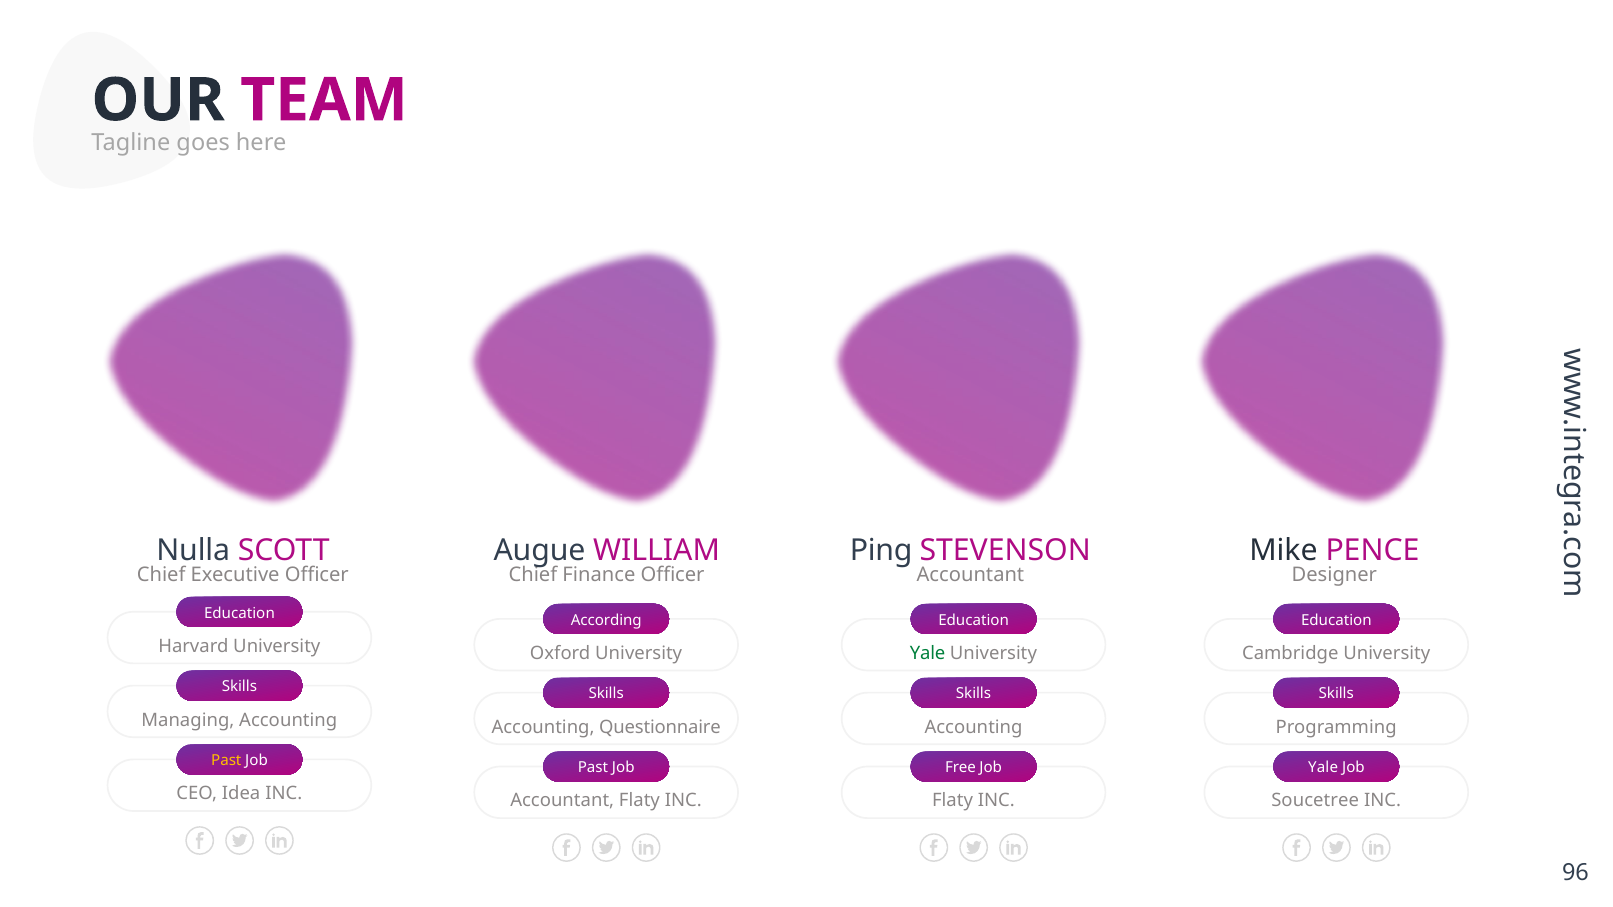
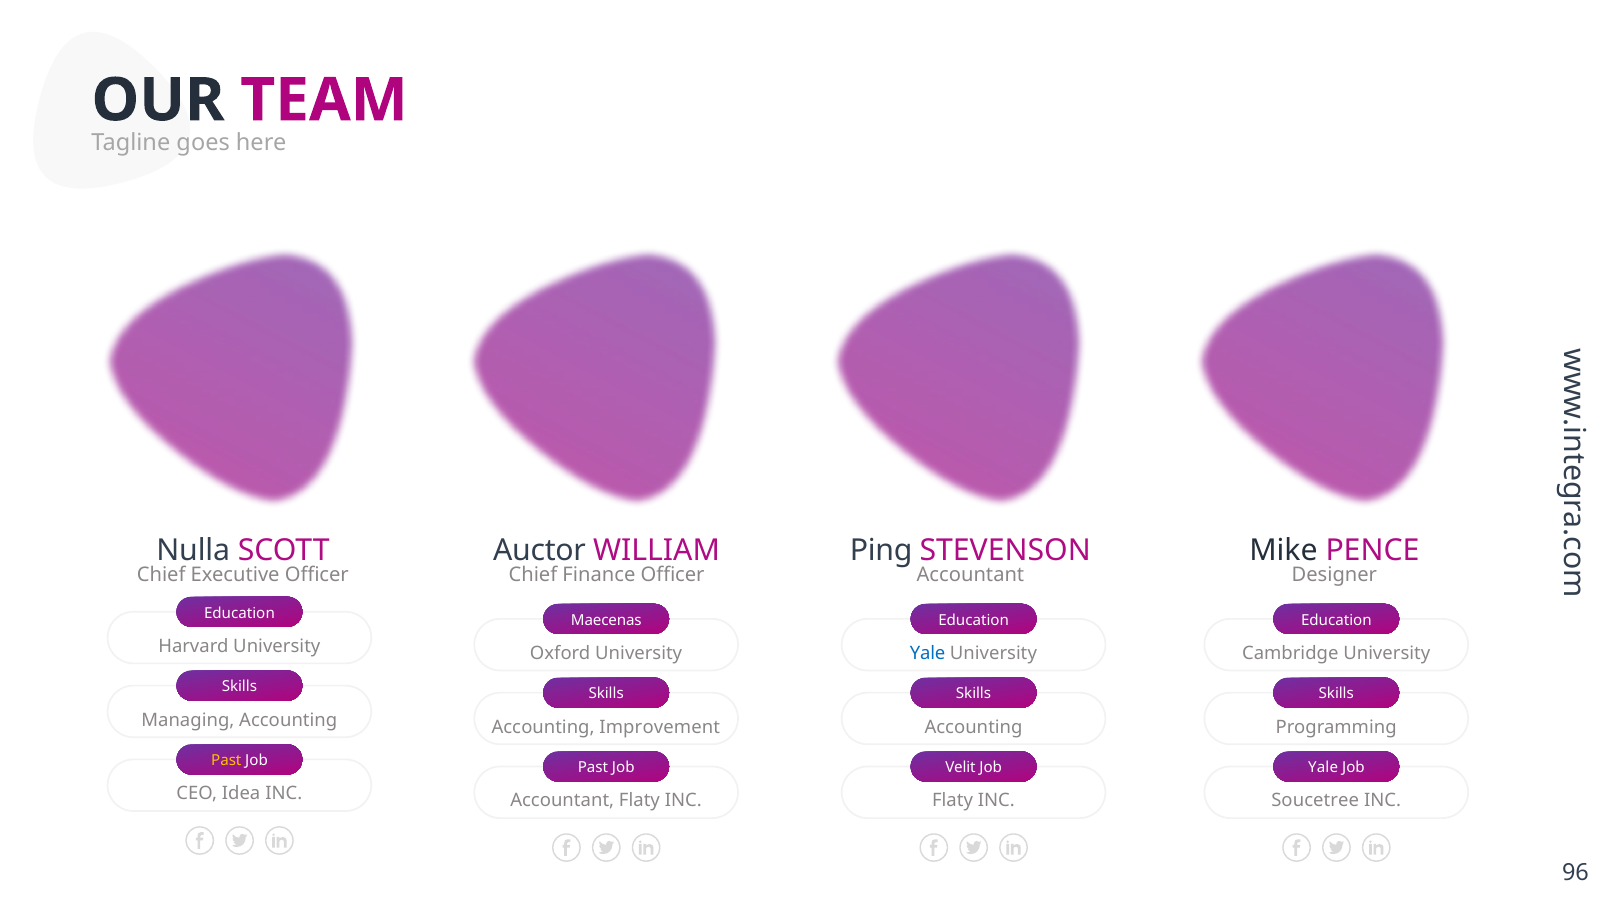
Augue: Augue -> Auctor
According: According -> Maecenas
Yale at (928, 654) colour: green -> blue
Questionnaire: Questionnaire -> Improvement
Free: Free -> Velit
